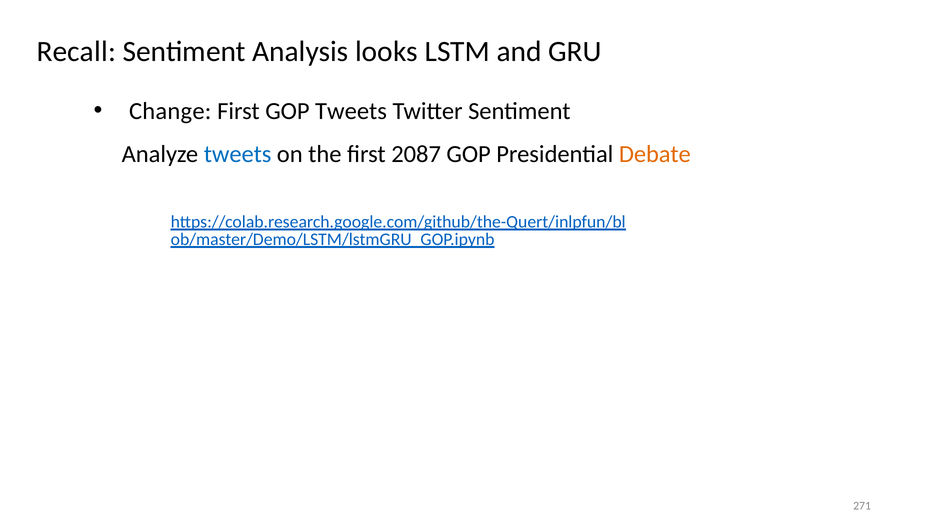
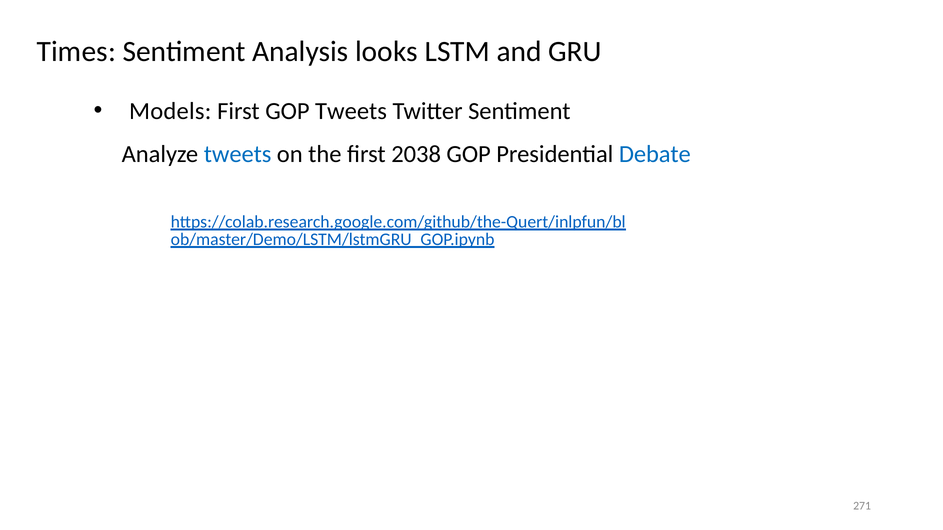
Recall: Recall -> Times
Change: Change -> Models
2087: 2087 -> 2038
Debate colour: orange -> blue
